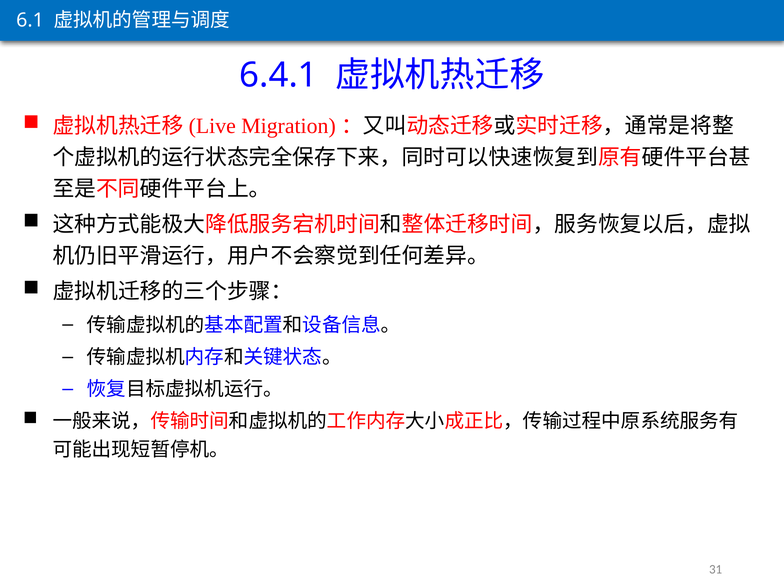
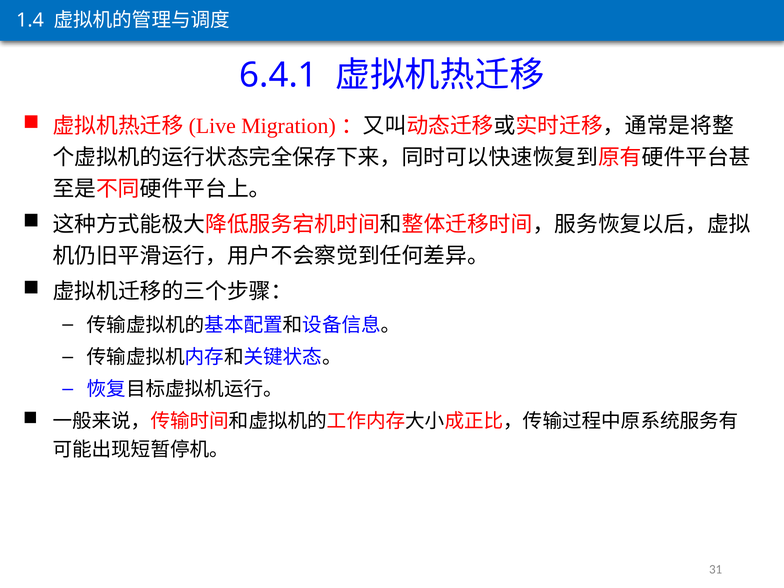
6.1: 6.1 -> 1.4
